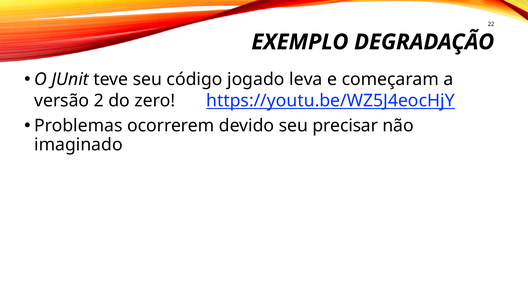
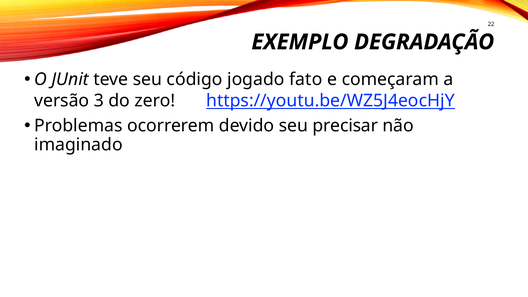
leva: leva -> fato
2: 2 -> 3
